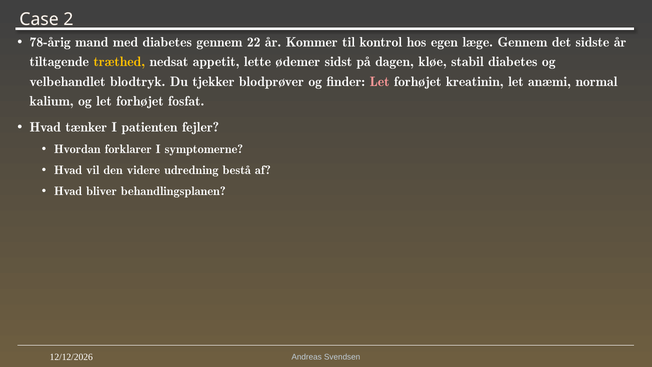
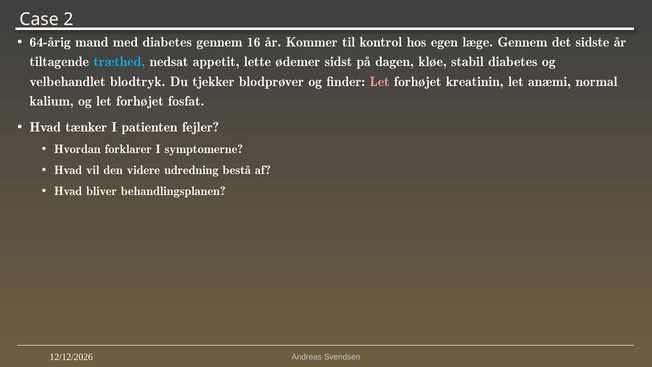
78-årig: 78-årig -> 64-årig
22: 22 -> 16
træthed colour: yellow -> light blue
